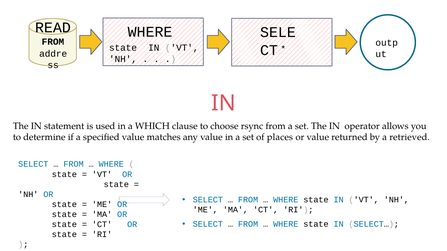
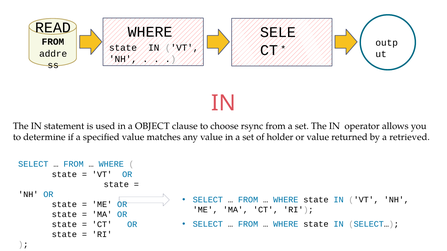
WHICH: WHICH -> OBJECT
places: places -> holder
